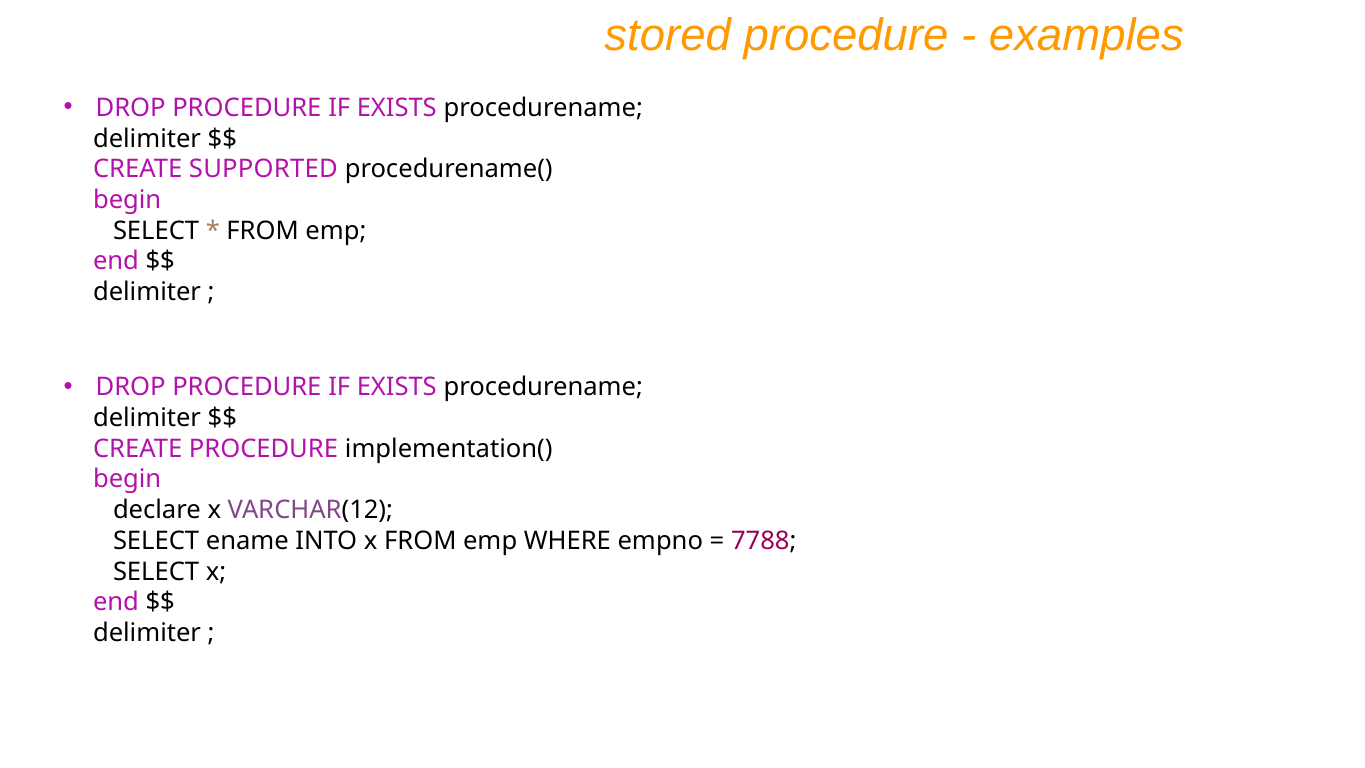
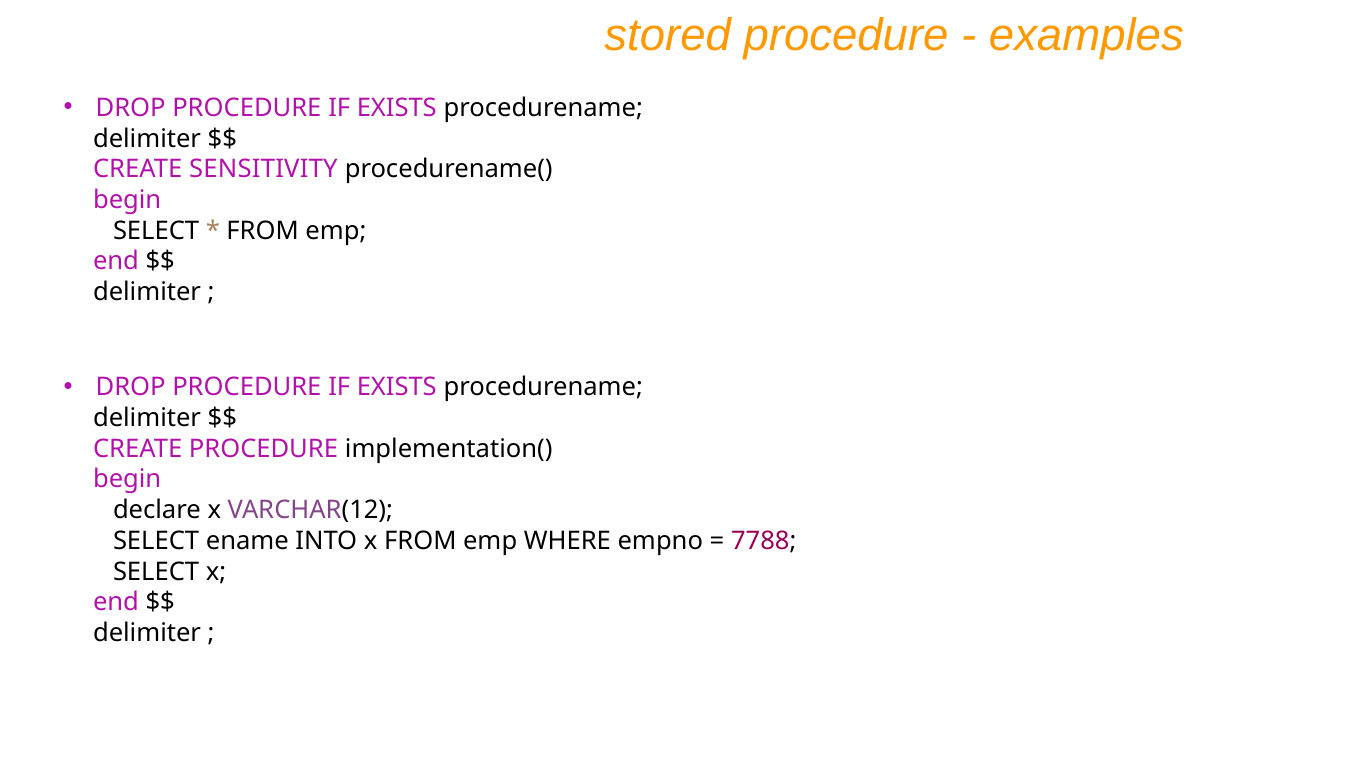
SUPPORTED: SUPPORTED -> SENSITIVITY
